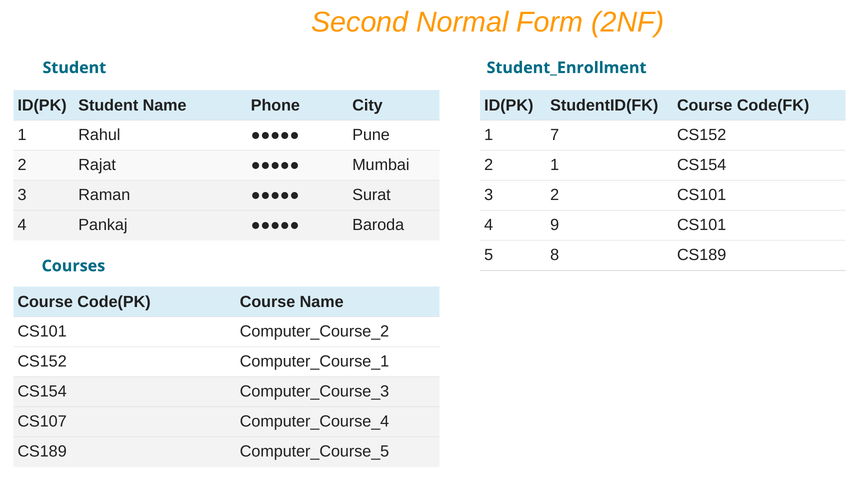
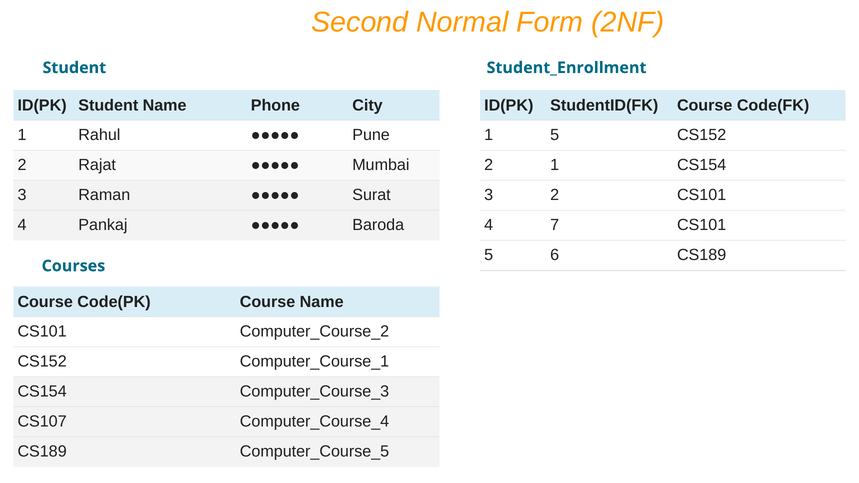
1 7: 7 -> 5
9: 9 -> 7
8: 8 -> 6
